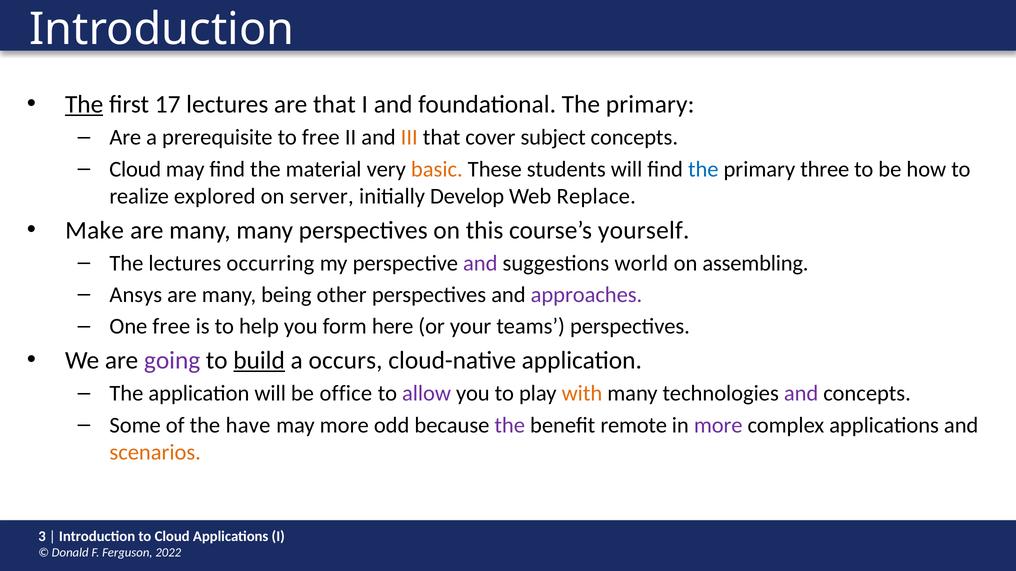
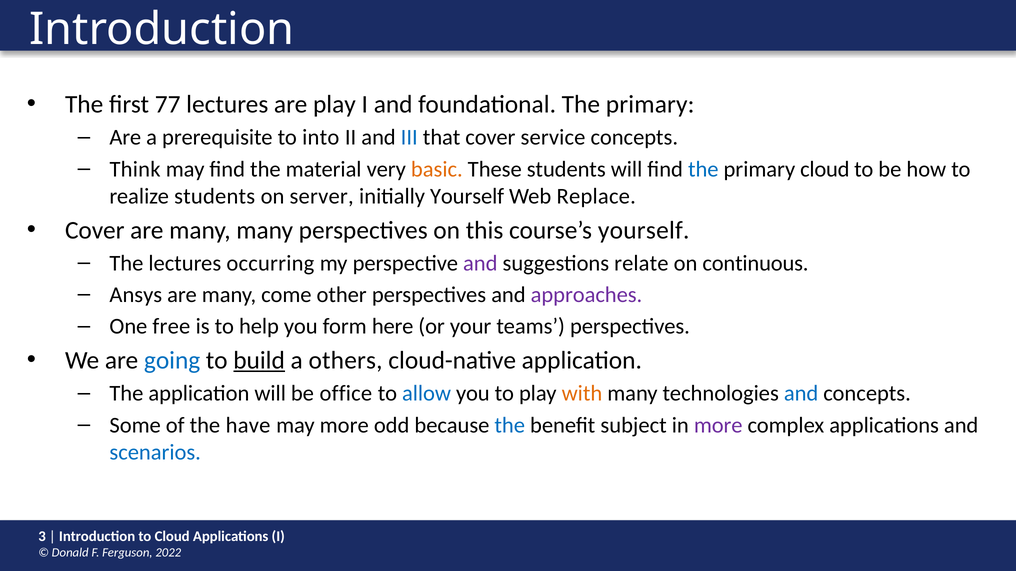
The at (84, 105) underline: present -> none
17: 17 -> 77
are that: that -> play
to free: free -> into
III colour: orange -> blue
subject: subject -> service
Cloud at (135, 169): Cloud -> Think
primary three: three -> cloud
realize explored: explored -> students
initially Develop: Develop -> Yourself
Make at (95, 230): Make -> Cover
world: world -> relate
assembling: assembling -> continuous
being: being -> come
going colour: purple -> blue
occurs: occurs -> others
allow colour: purple -> blue
and at (801, 394) colour: purple -> blue
the at (510, 425) colour: purple -> blue
remote: remote -> subject
scenarios colour: orange -> blue
